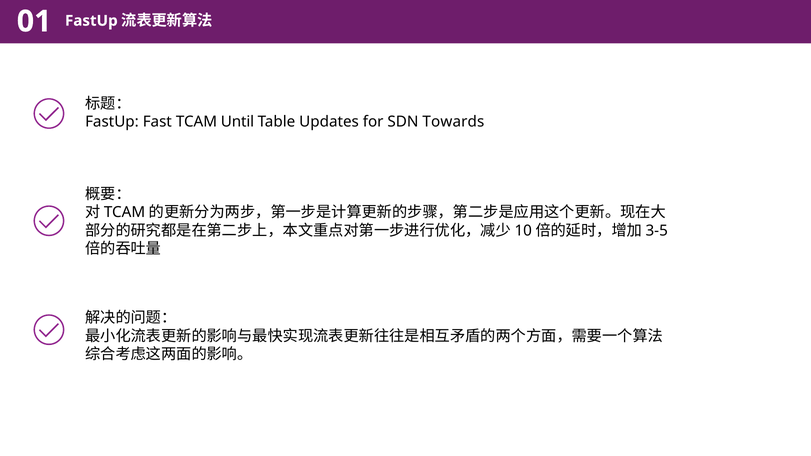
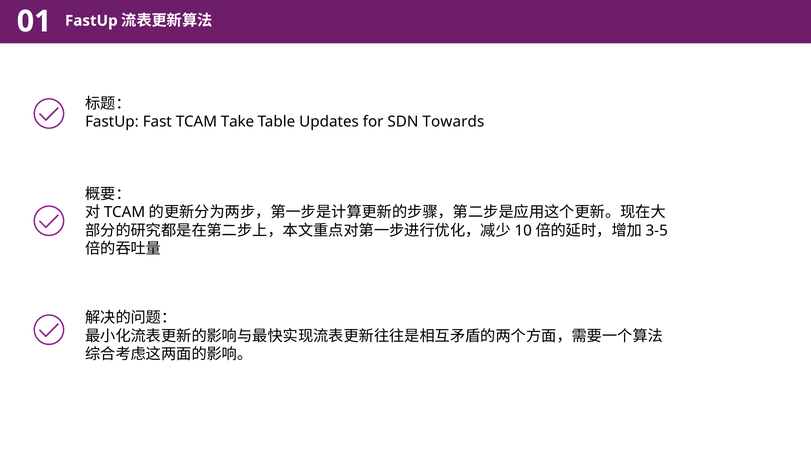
Until: Until -> Take
